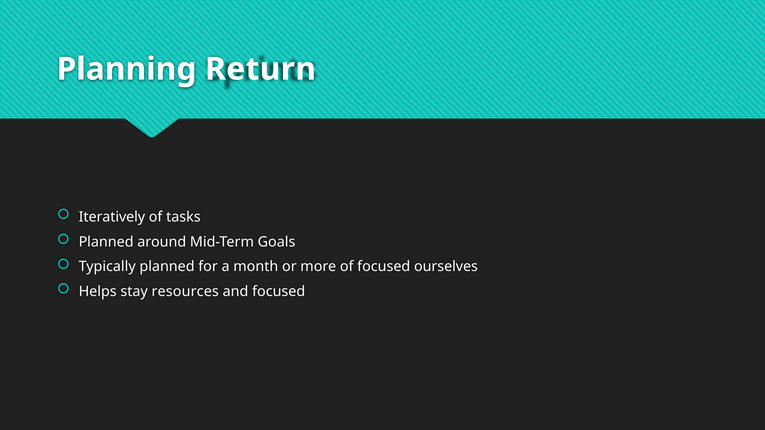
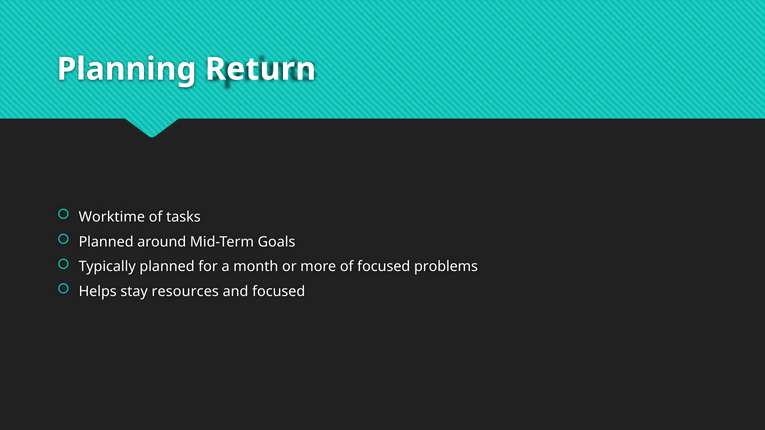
Iteratively: Iteratively -> Worktime
ourselves: ourselves -> problems
